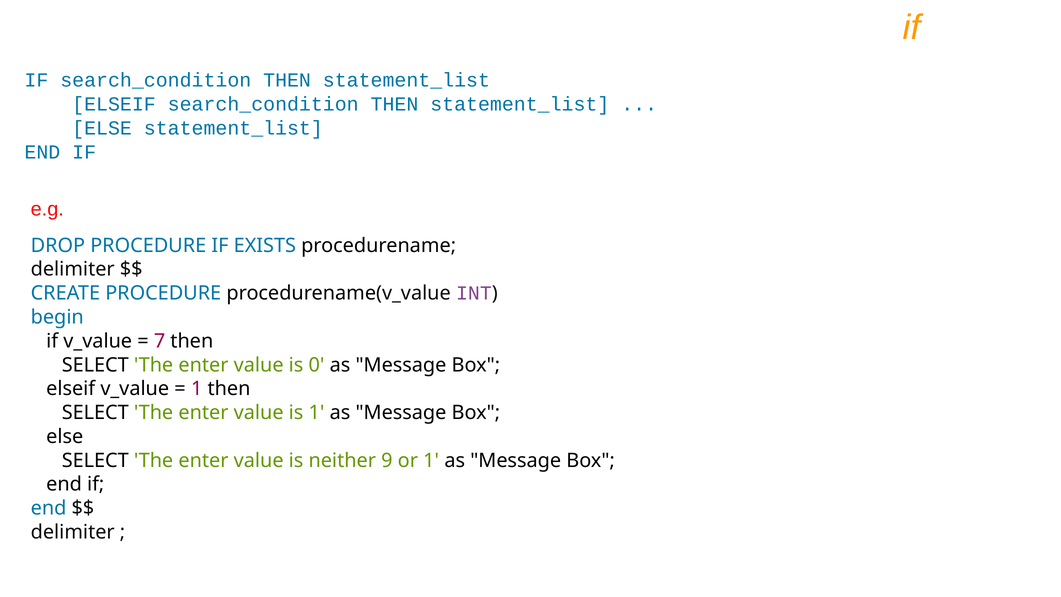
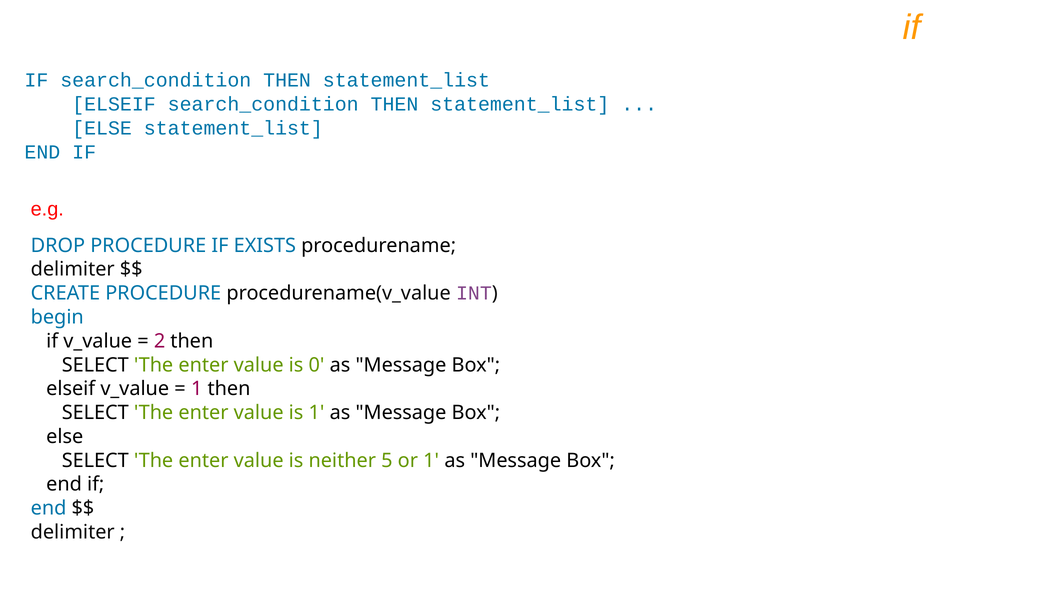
7: 7 -> 2
9: 9 -> 5
